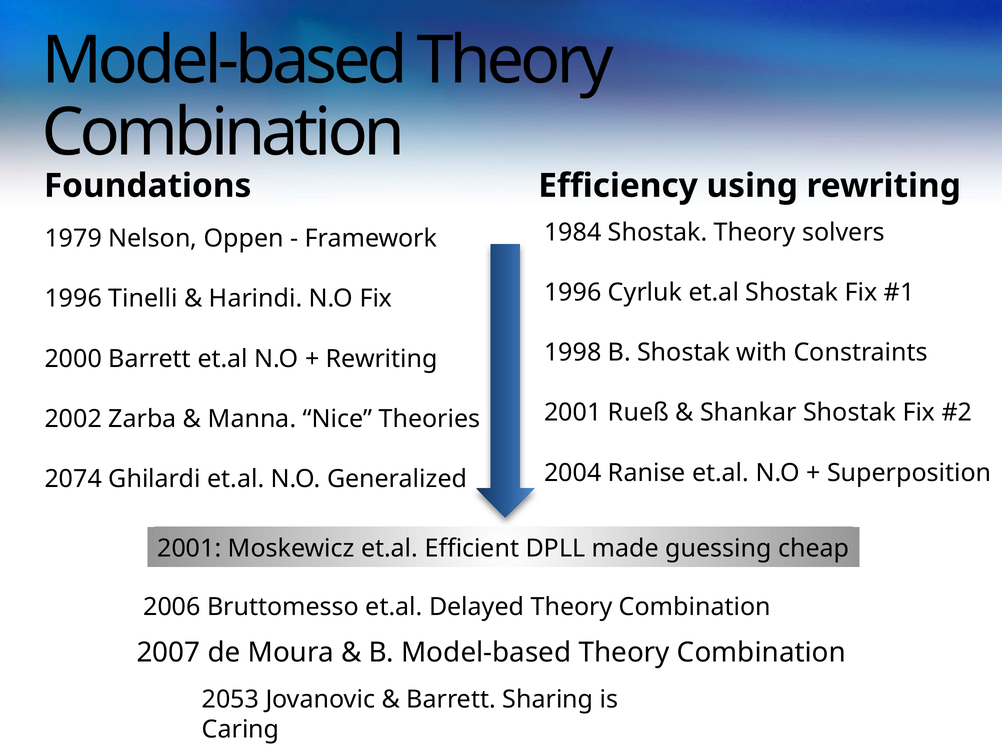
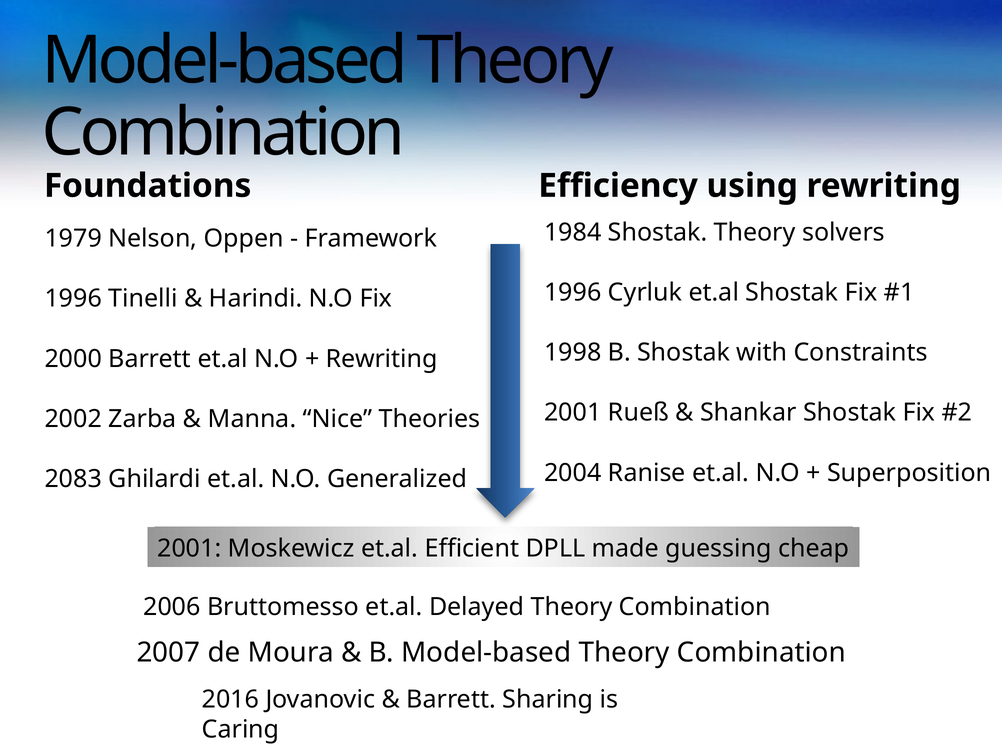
2074: 2074 -> 2083
2053: 2053 -> 2016
